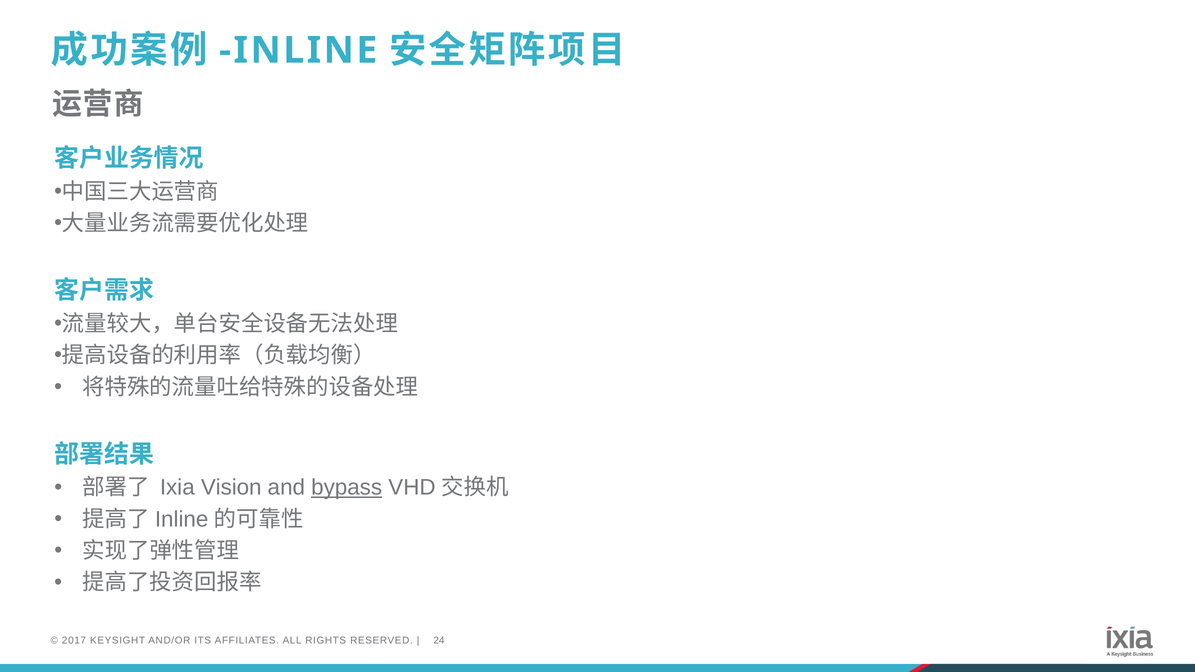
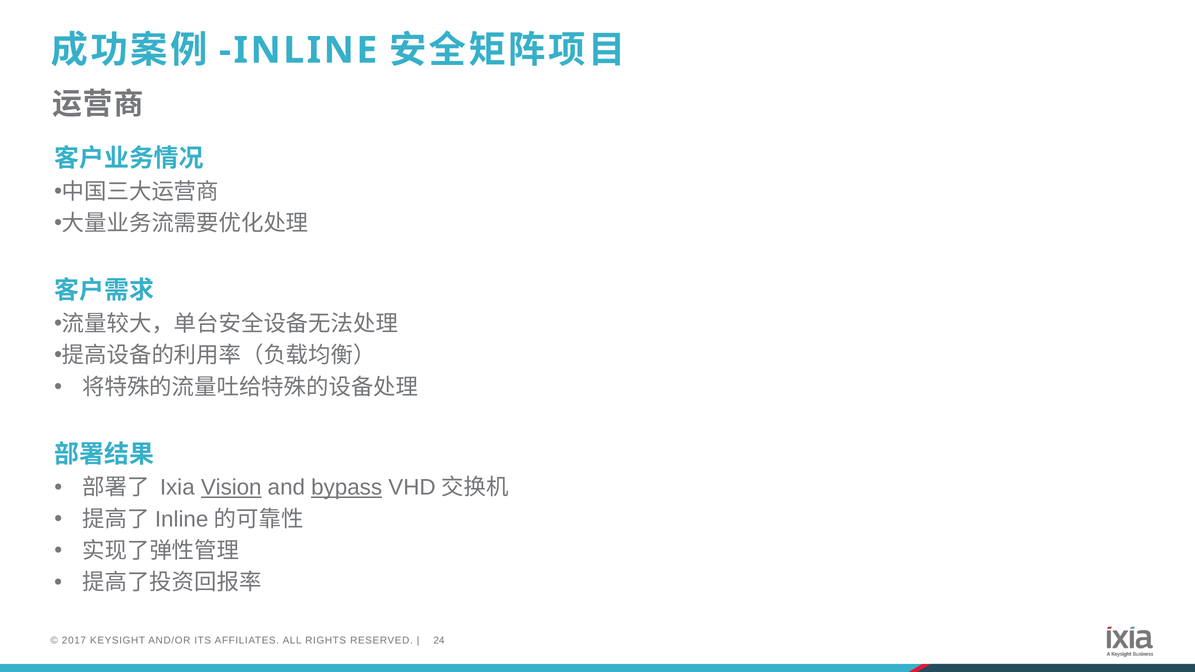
Vision underline: none -> present
